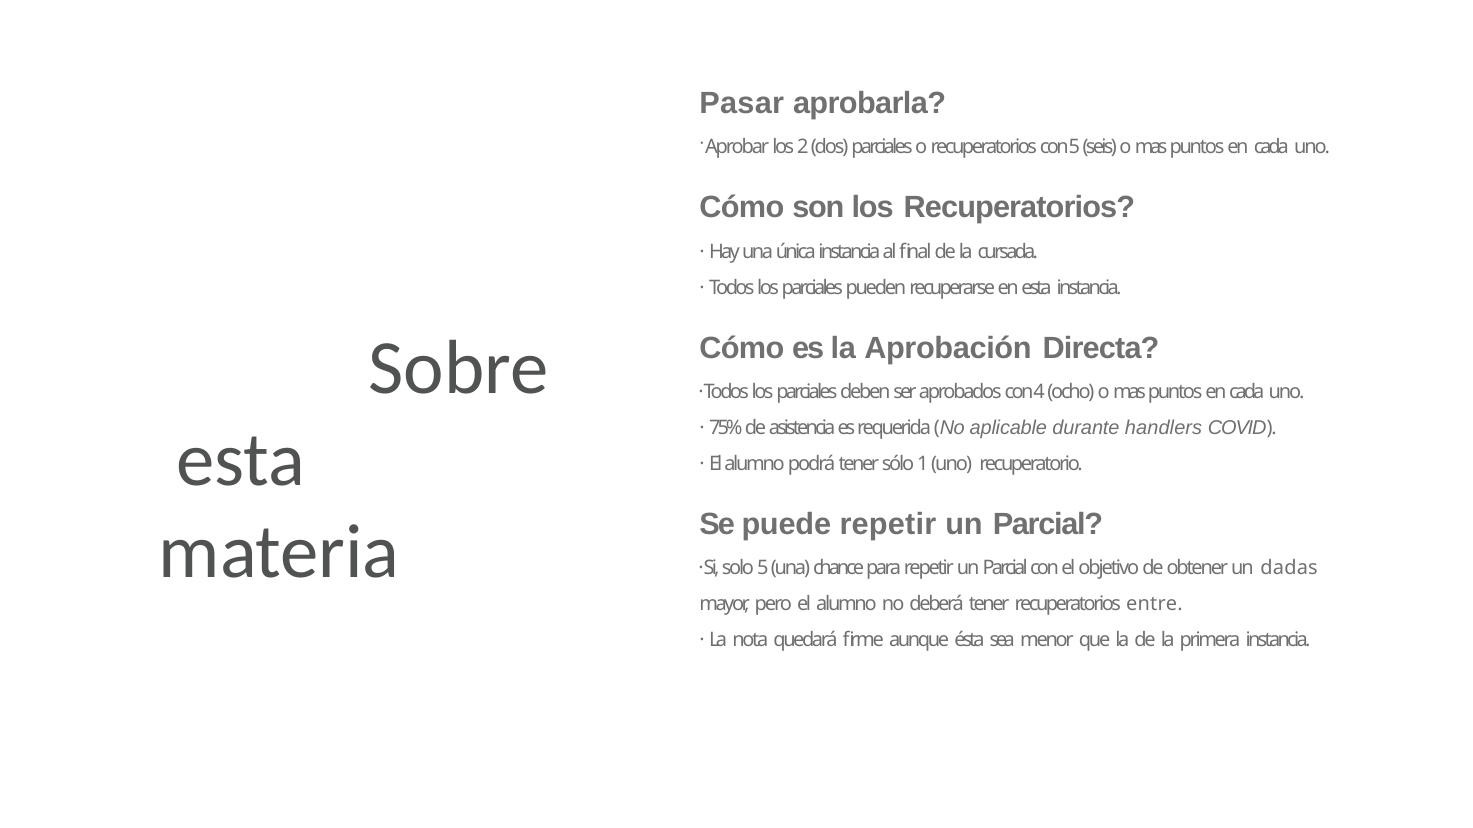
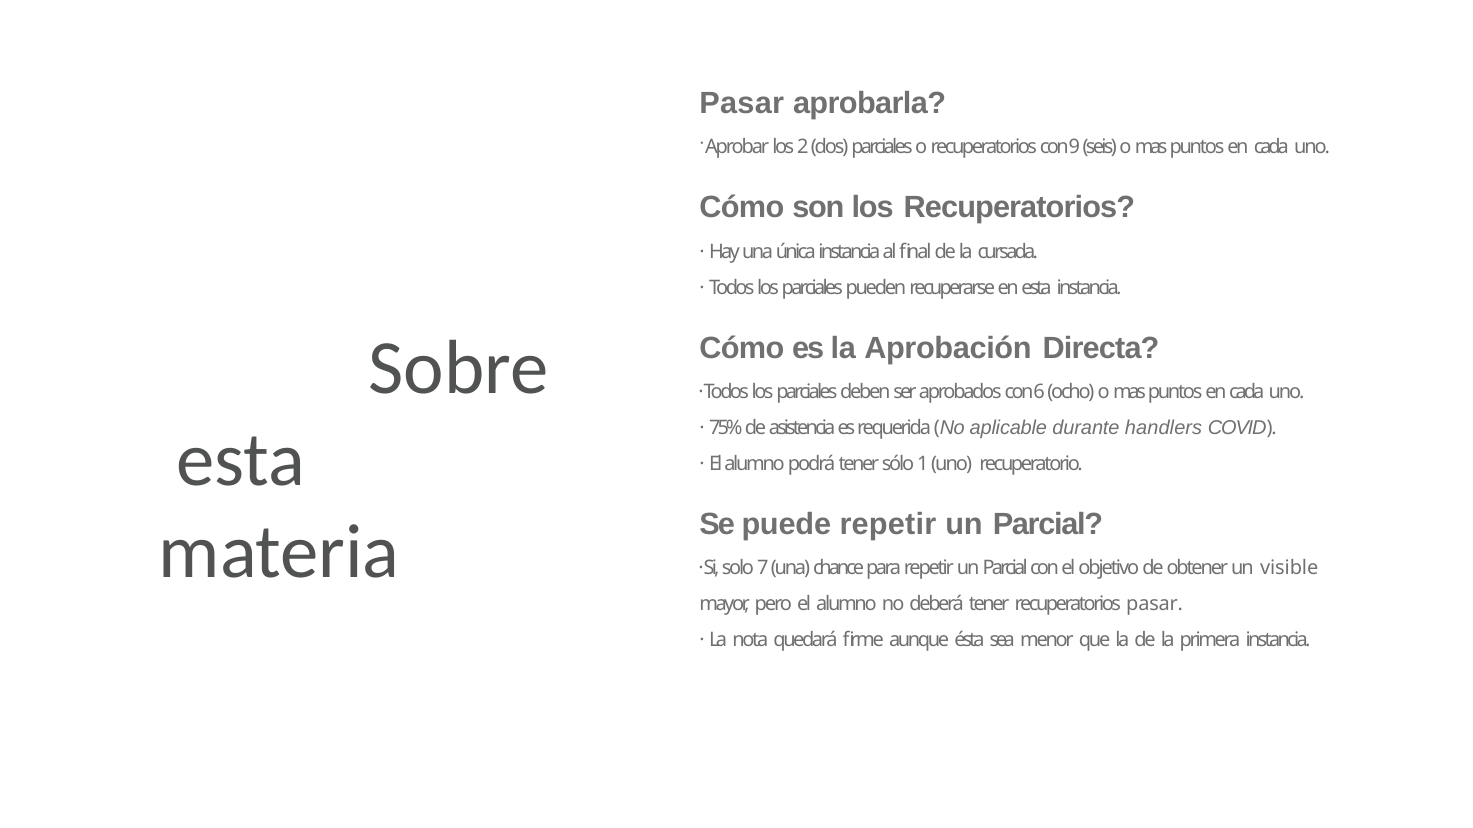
con 5: 5 -> 9
4: 4 -> 6
solo 5: 5 -> 7
dadas: dadas -> visible
recuperatorios entre: entre -> pasar
